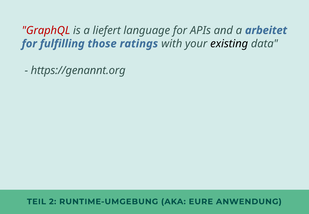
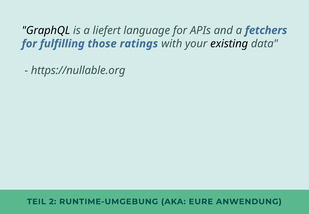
GraphQL colour: red -> black
arbeitet: arbeitet -> fetchers
https://genannt.org: https://genannt.org -> https://nullable.org
